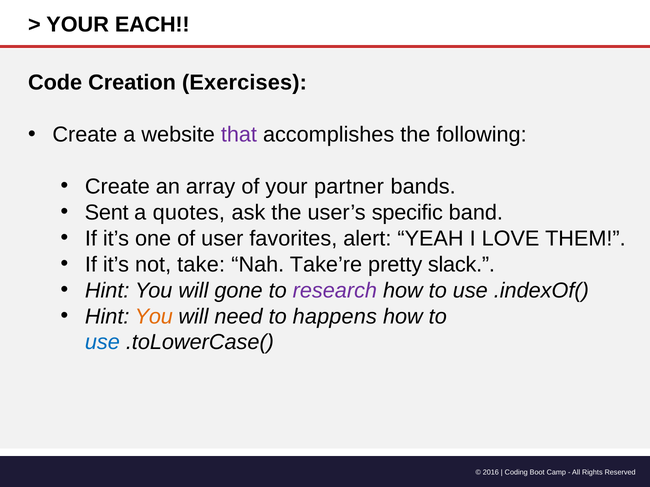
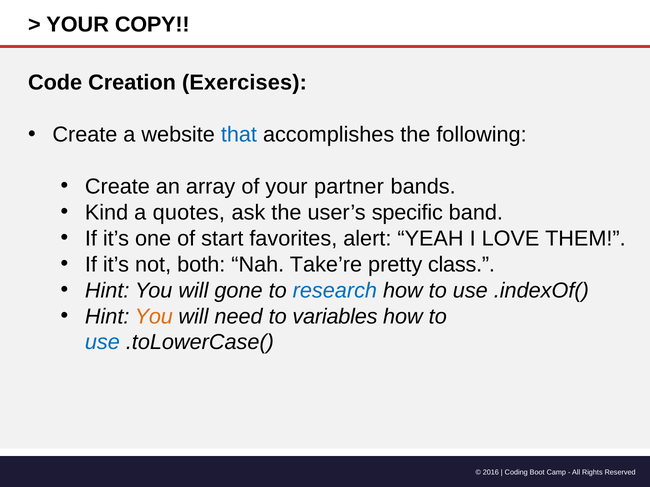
EACH: EACH -> COPY
that colour: purple -> blue
Sent: Sent -> Kind
user: user -> start
take: take -> both
slack: slack -> class
research colour: purple -> blue
happens: happens -> variables
